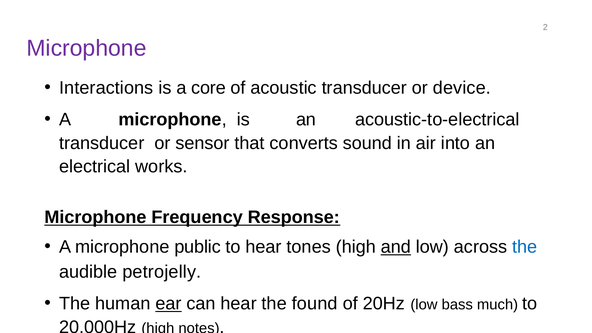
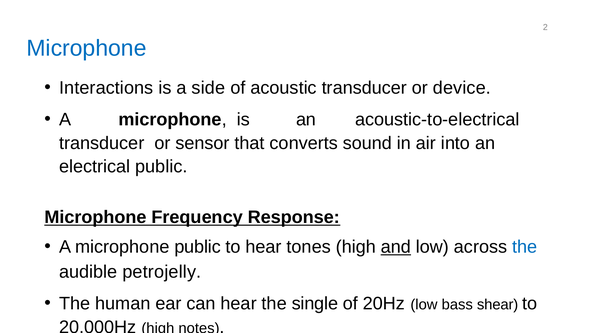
Microphone at (86, 48) colour: purple -> blue
core: core -> side
electrical works: works -> public
ear underline: present -> none
found: found -> single
much: much -> shear
